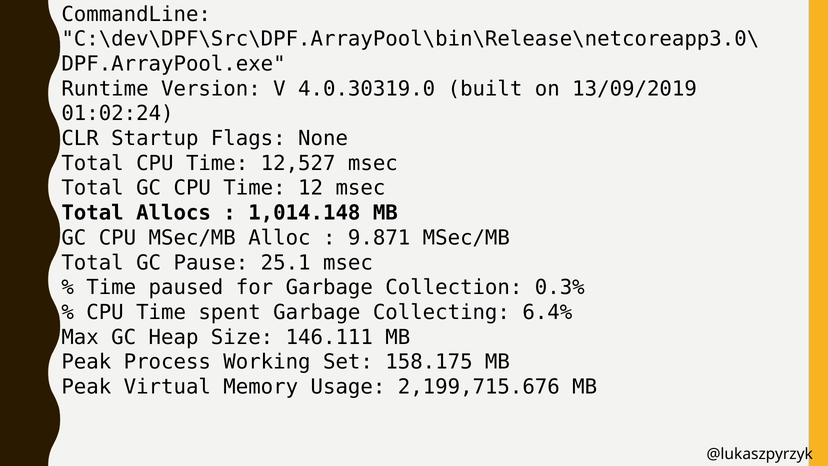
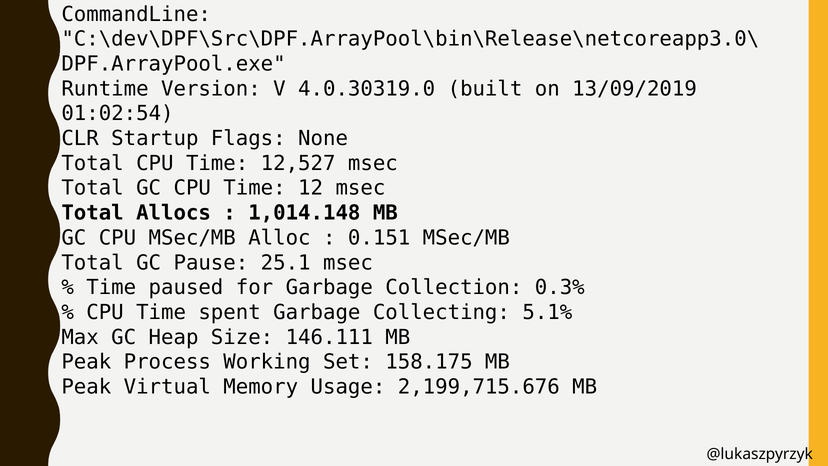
01:02:24: 01:02:24 -> 01:02:54
9.871: 9.871 -> 0.151
6.4%: 6.4% -> 5.1%
